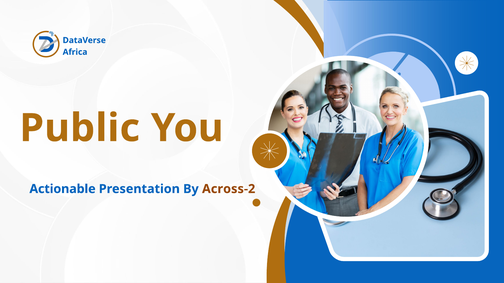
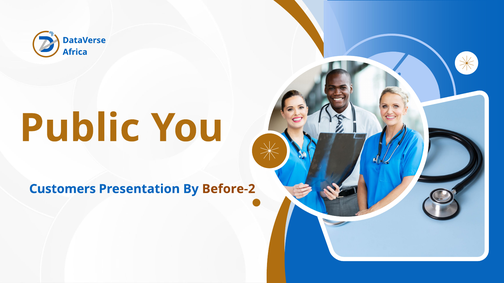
Actionable: Actionable -> Customers
Across-2: Across-2 -> Before-2
